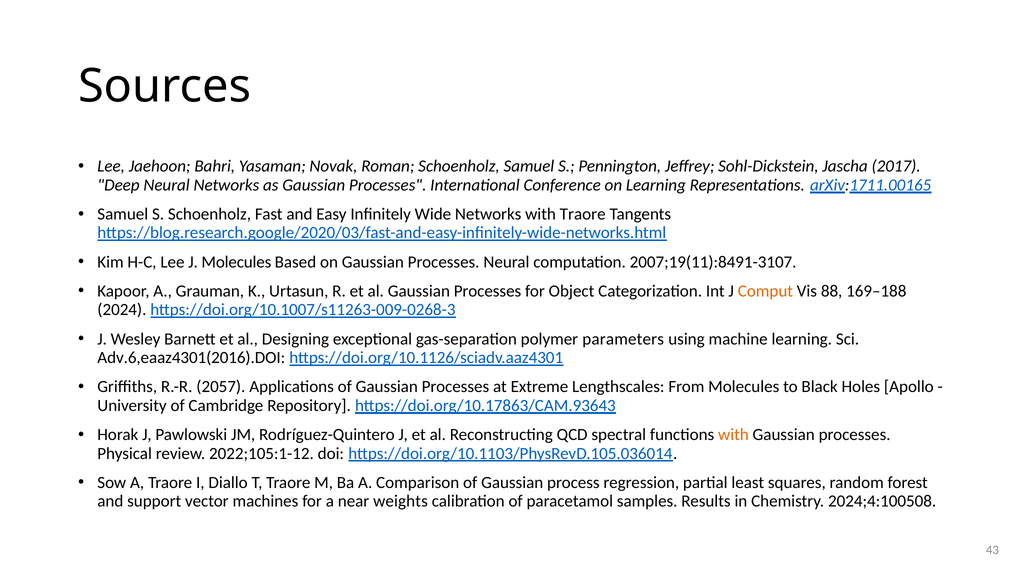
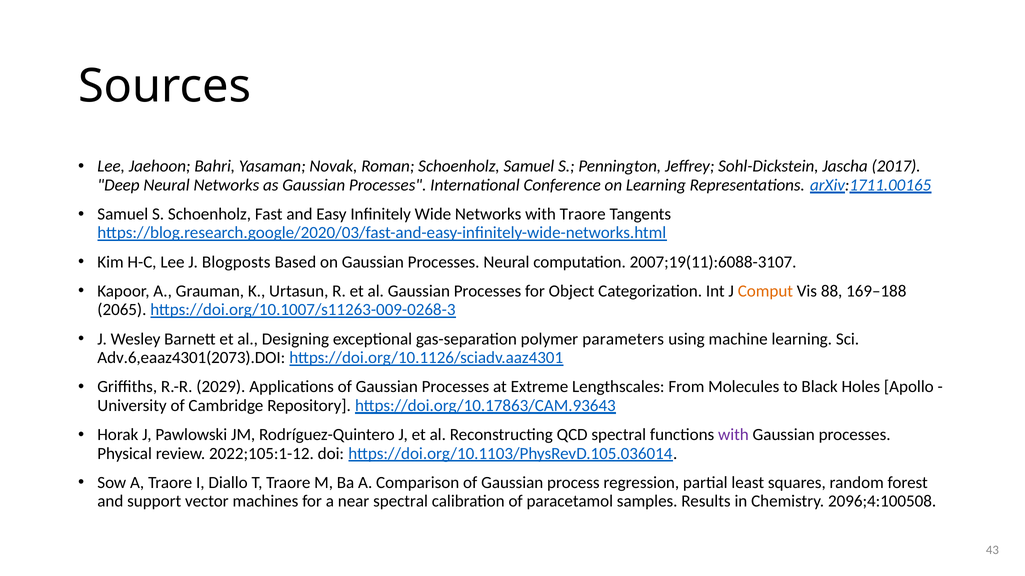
J Molecules: Molecules -> Blogposts
2007;19(11):8491-3107: 2007;19(11):8491-3107 -> 2007;19(11):6088-3107
2024: 2024 -> 2065
Adv.6,eaaz4301(2016).DOI: Adv.6,eaaz4301(2016).DOI -> Adv.6,eaaz4301(2073).DOI
2057: 2057 -> 2029
with at (733, 435) colour: orange -> purple
near weights: weights -> spectral
2024;4:100508: 2024;4:100508 -> 2096;4:100508
